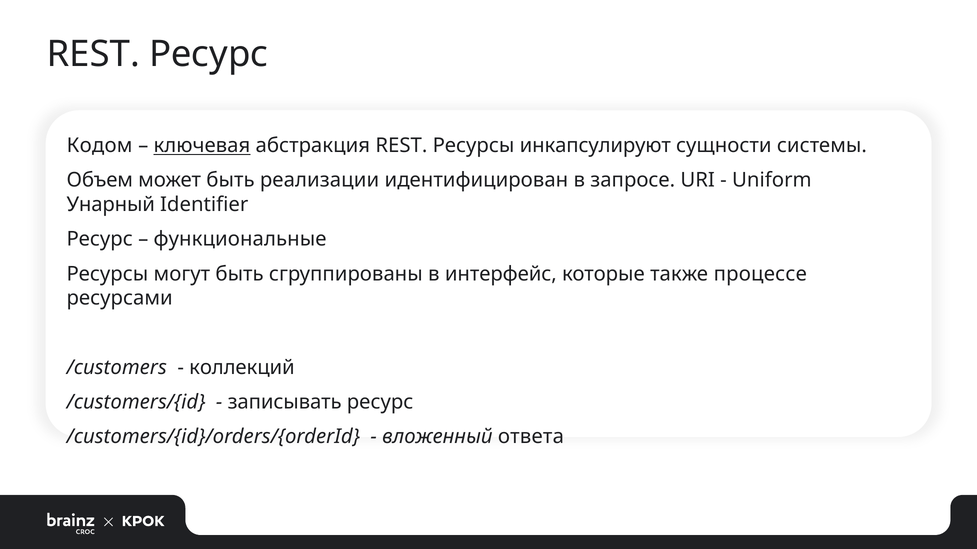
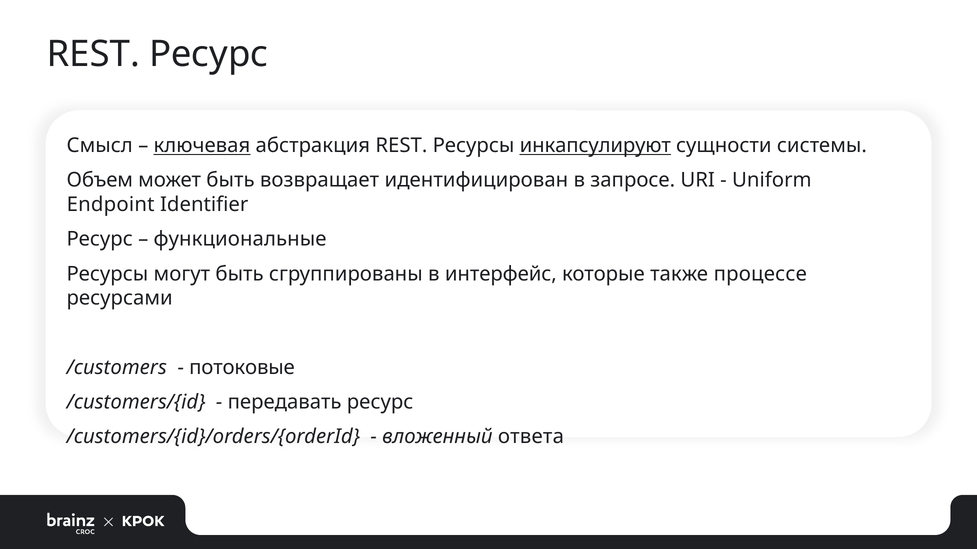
Кодом: Кодом -> Смысл
инкапсулируют underline: none -> present
реализации: реализации -> возвращает
Унарный: Унарный -> Endpoint
коллекций: коллекций -> потоковые
записывать: записывать -> передавать
